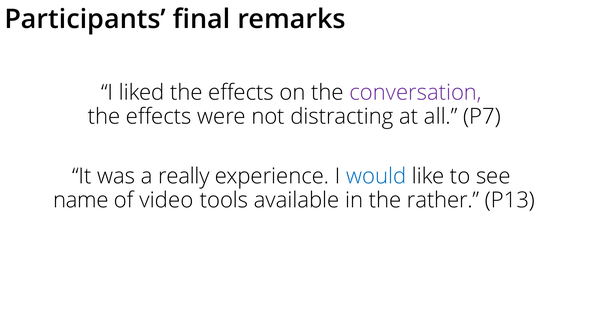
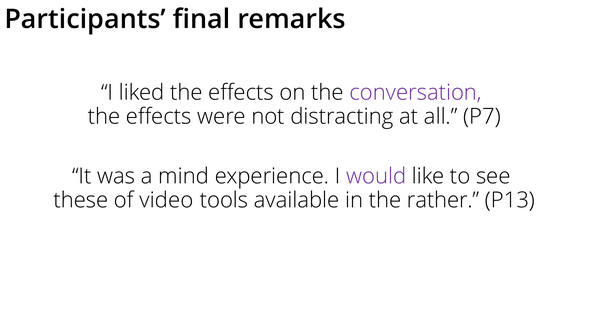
really: really -> mind
would colour: blue -> purple
name: name -> these
